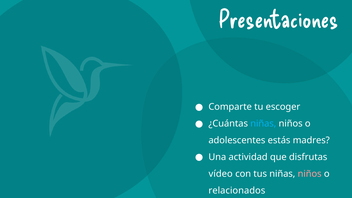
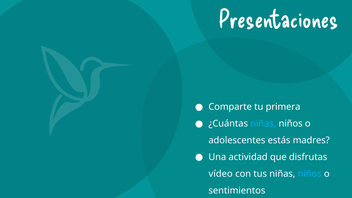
escoger: escoger -> primera
niños at (310, 174) colour: pink -> light blue
relacionados: relacionados -> sentimientos
